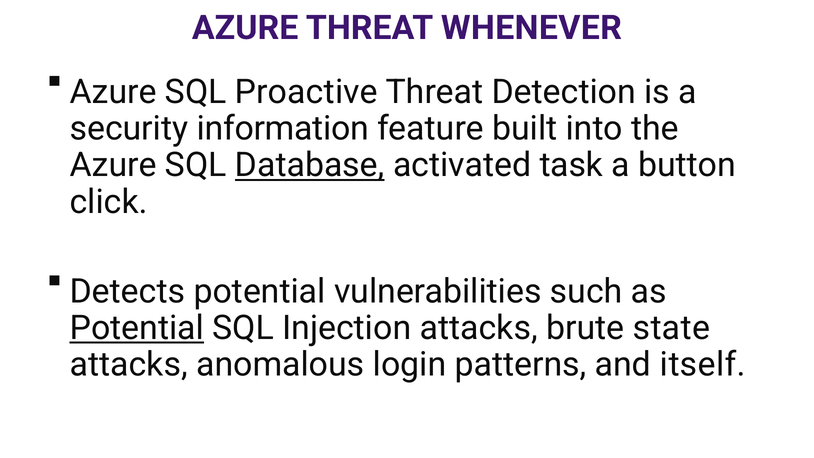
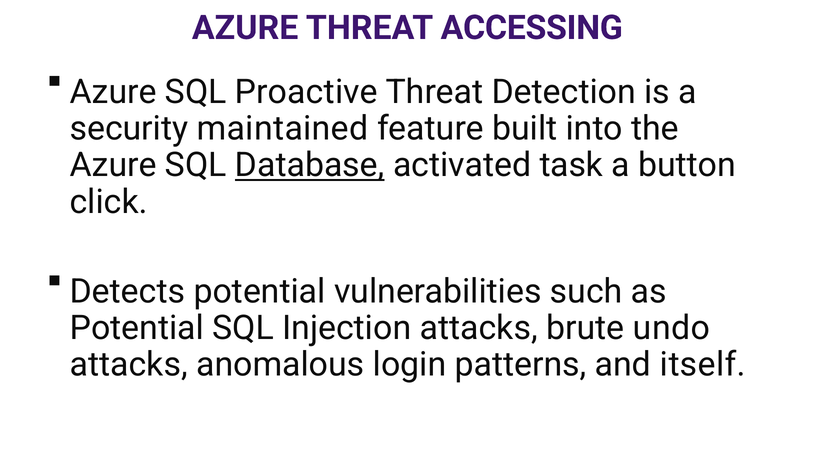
WHENEVER: WHENEVER -> ACCESSING
information: information -> maintained
Potential at (137, 328) underline: present -> none
state: state -> undo
